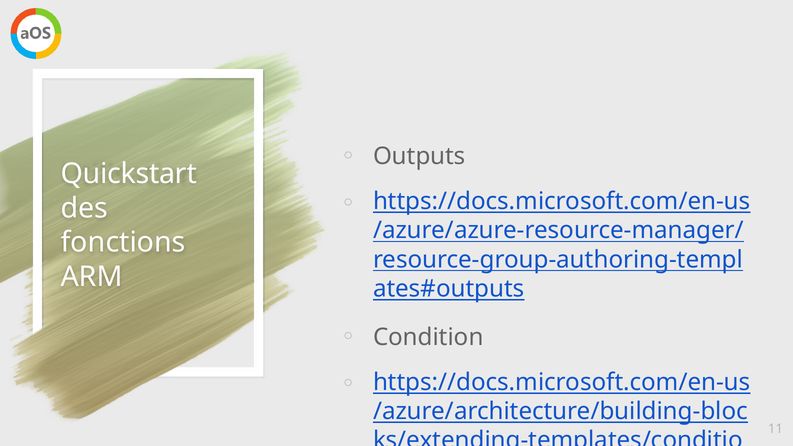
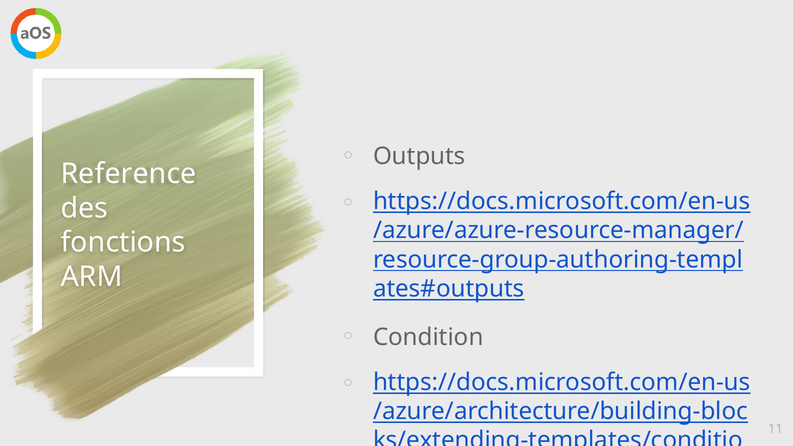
Quickstart: Quickstart -> Reference
